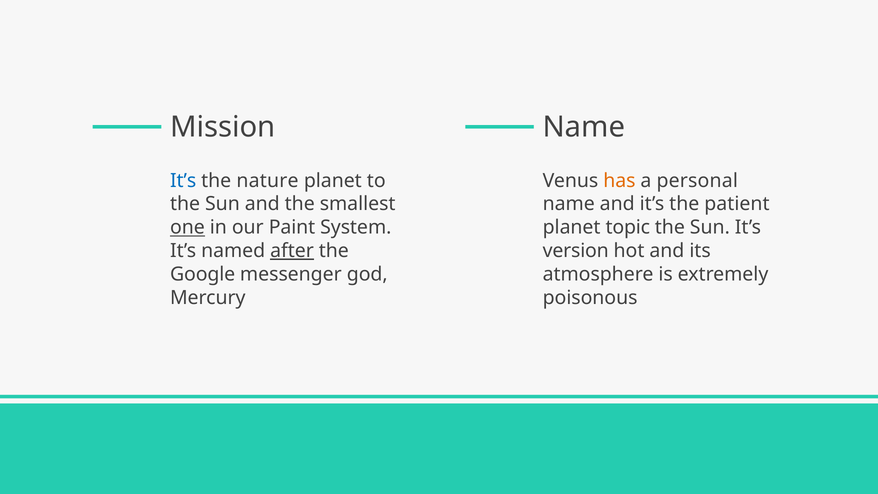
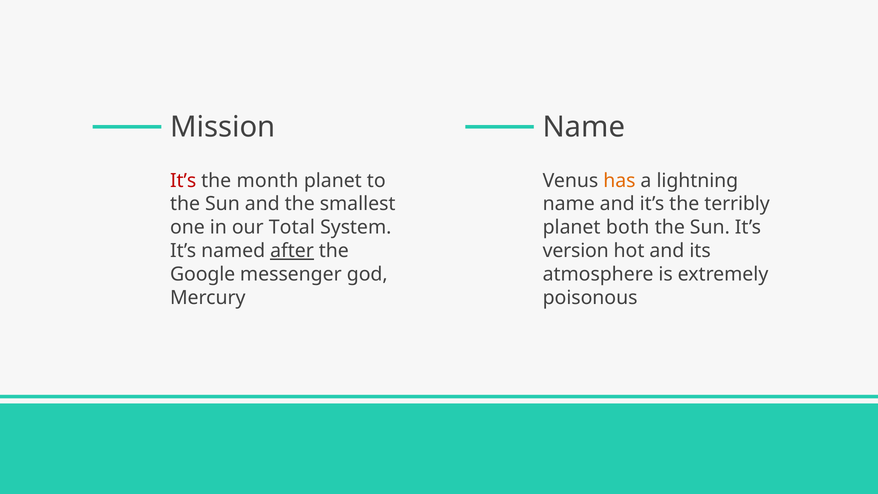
It’s at (183, 181) colour: blue -> red
nature: nature -> month
personal: personal -> lightning
patient: patient -> terribly
one underline: present -> none
Paint: Paint -> Total
topic: topic -> both
